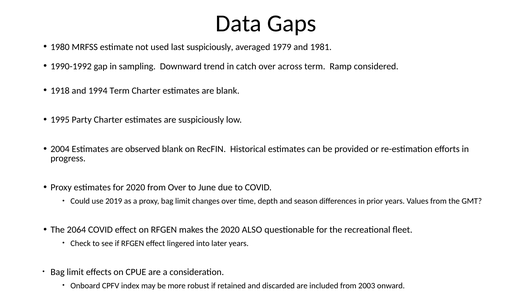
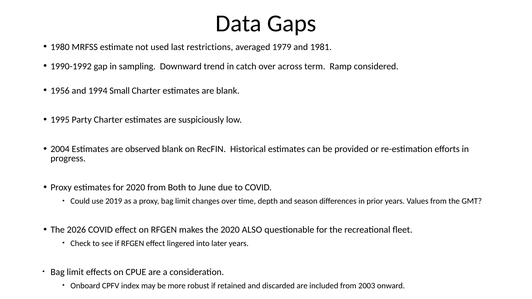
last suspiciously: suspiciously -> restrictions
1918: 1918 -> 1956
1994 Term: Term -> Small
from Over: Over -> Both
2064: 2064 -> 2026
